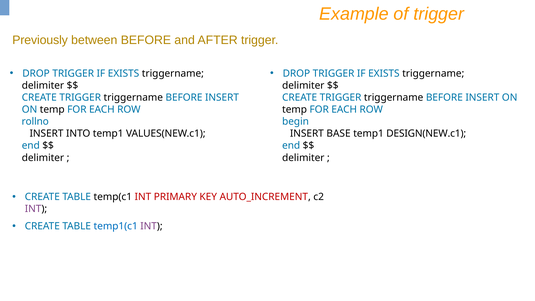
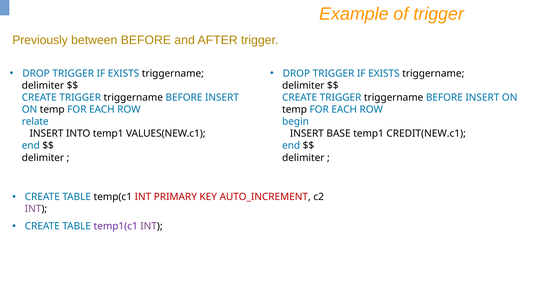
rollno: rollno -> relate
DESIGN(NEW.c1: DESIGN(NEW.c1 -> CREDIT(NEW.c1
temp1(c1 colour: blue -> purple
